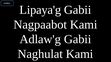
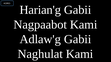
Lipaya'g: Lipaya'g -> Harian'g
